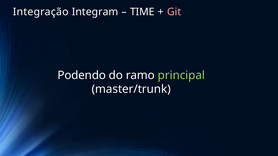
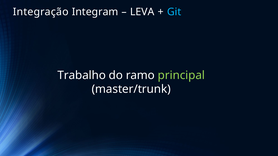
TIME: TIME -> LEVA
Git colour: pink -> light blue
Podendo: Podendo -> Trabalho
